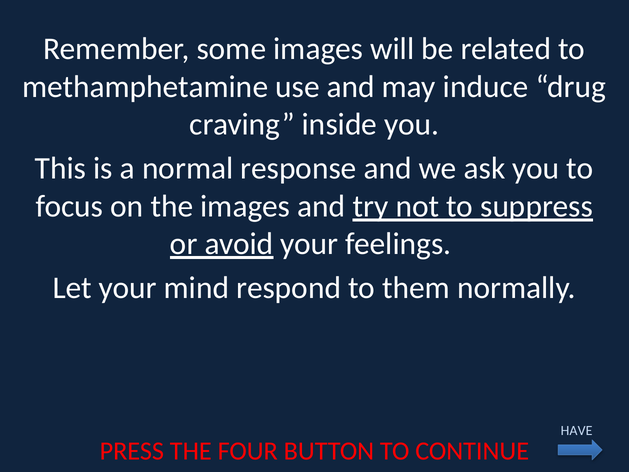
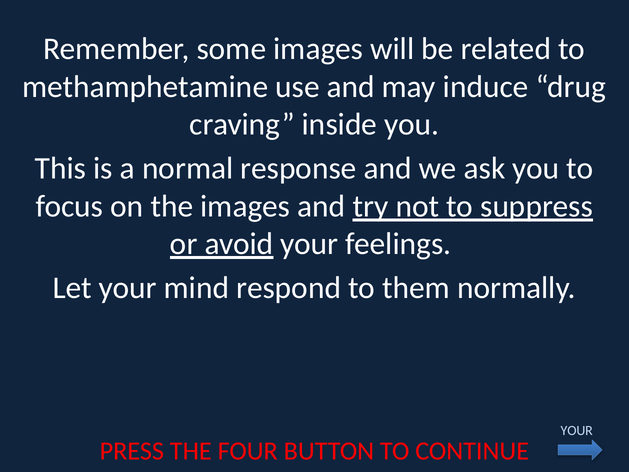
HAVE at (577, 430): HAVE -> YOUR
